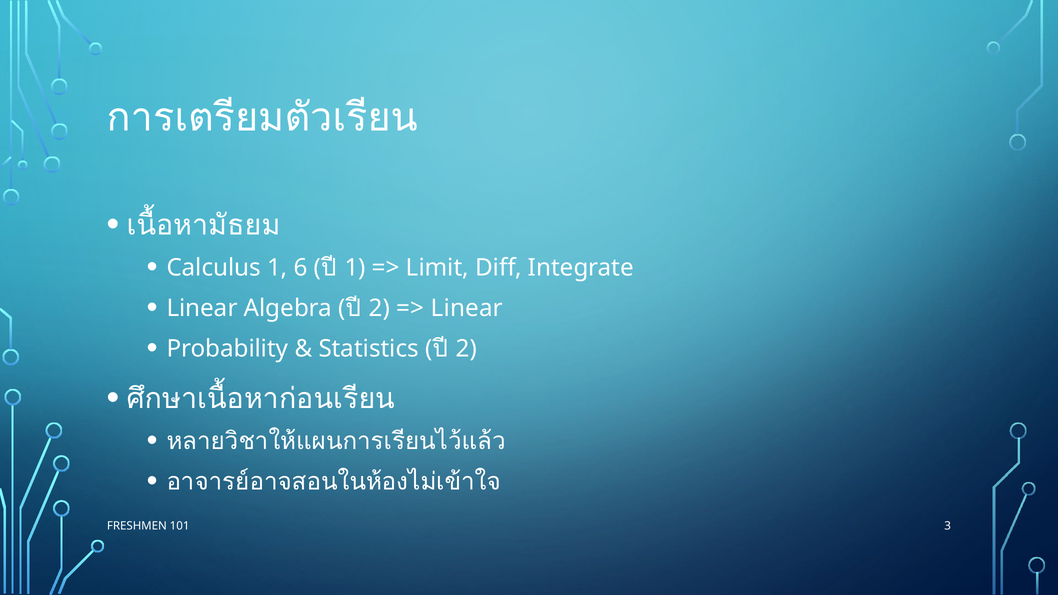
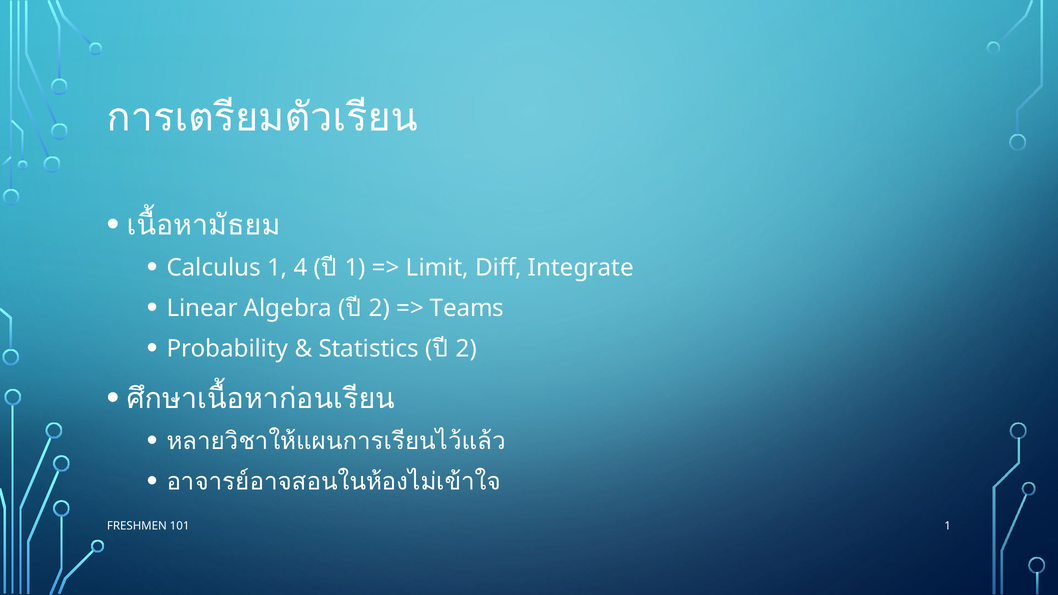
6: 6 -> 4
Linear at (467, 308): Linear -> Teams
101 3: 3 -> 1
